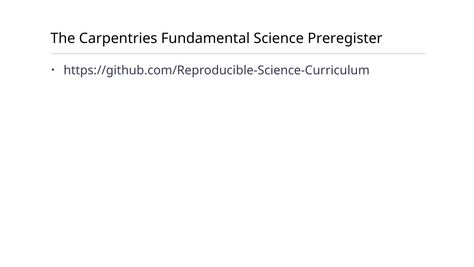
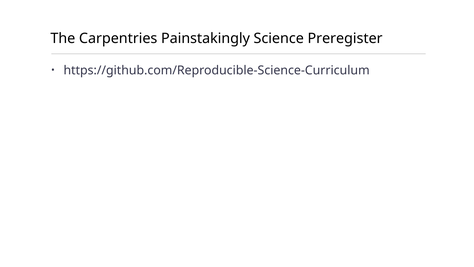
Fundamental: Fundamental -> Painstakingly
